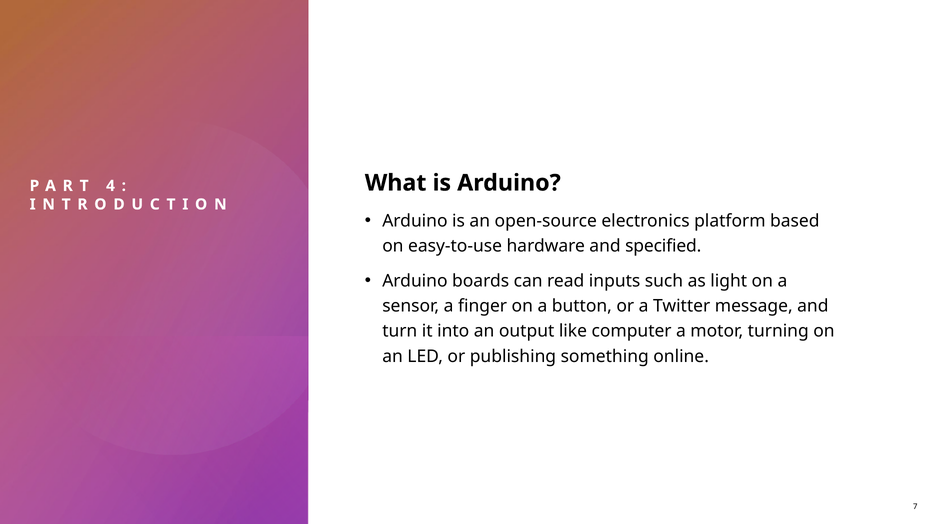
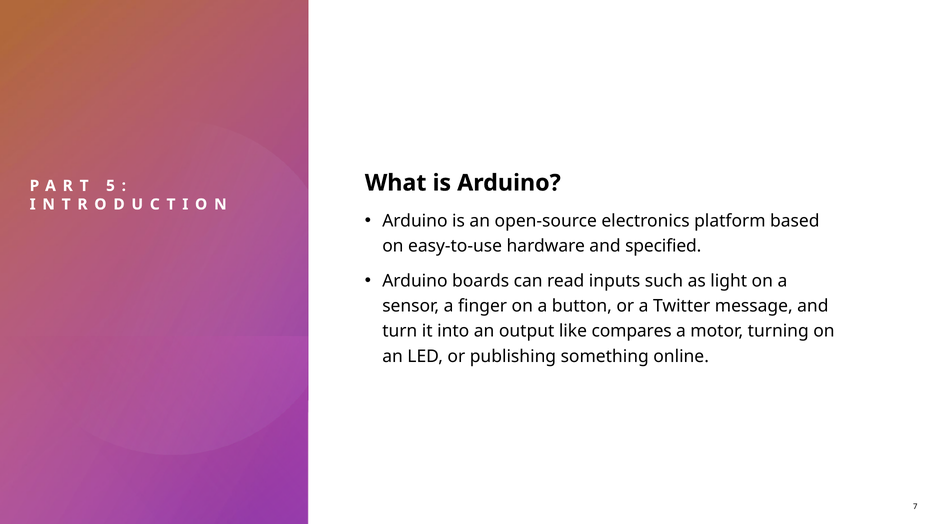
4: 4 -> 5
computer: computer -> compares
